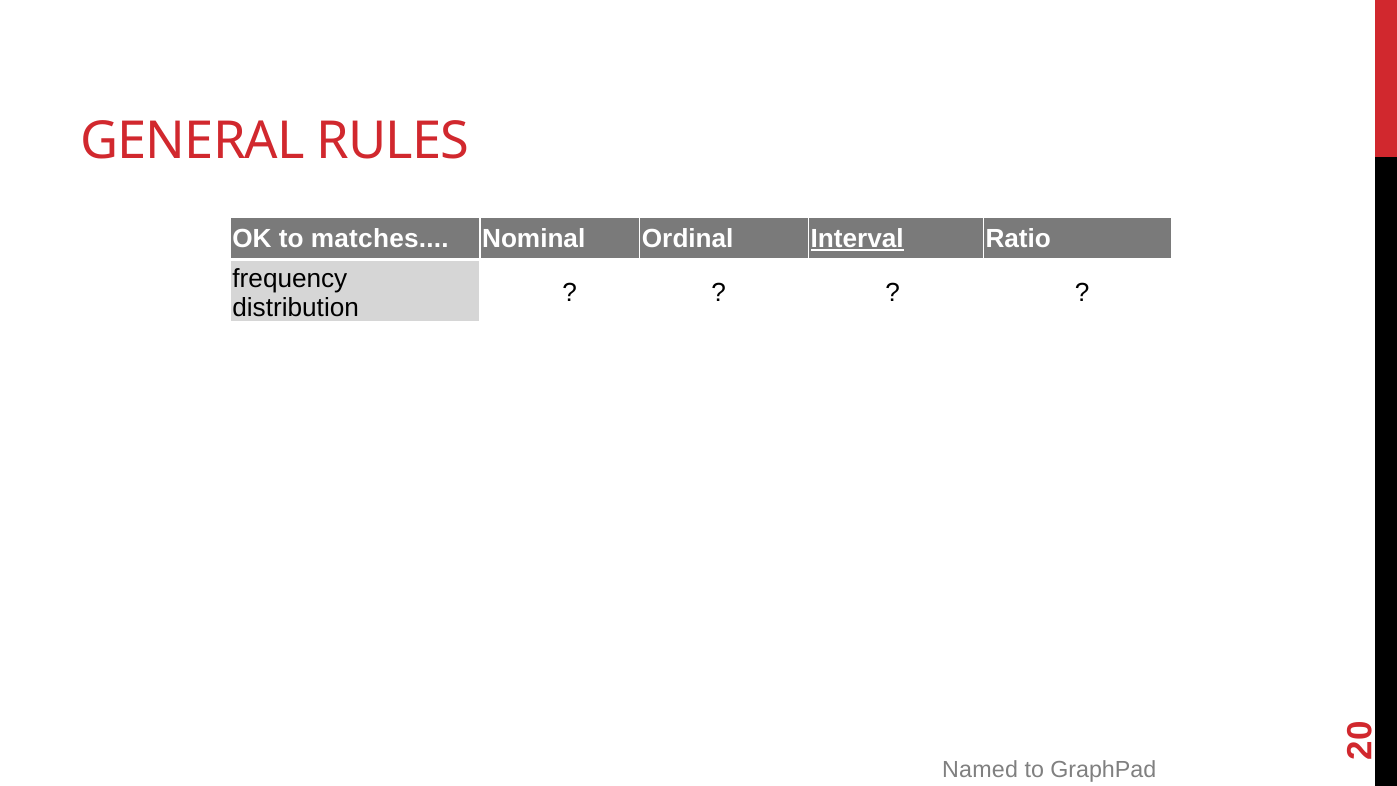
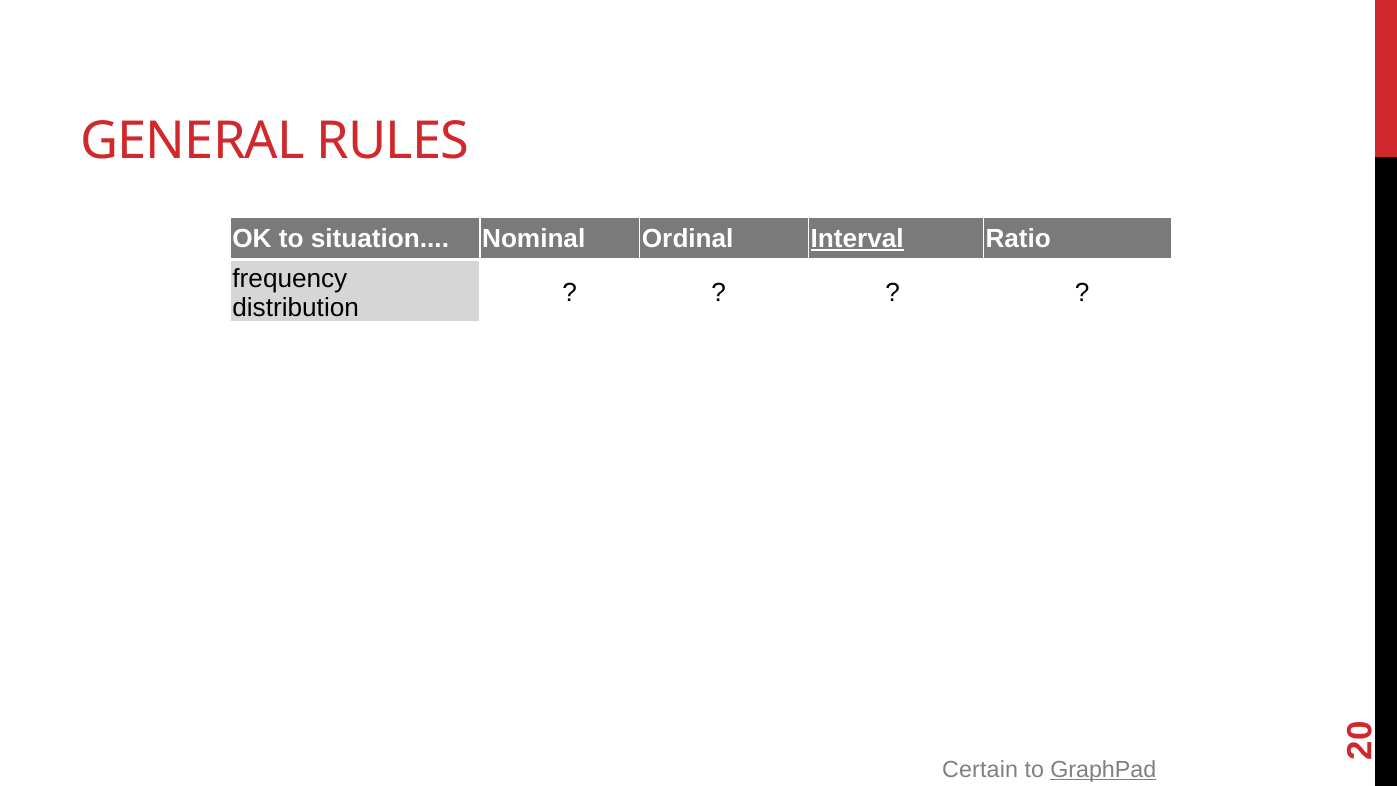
matches: matches -> situation
Named: Named -> Certain
GraphPad underline: none -> present
